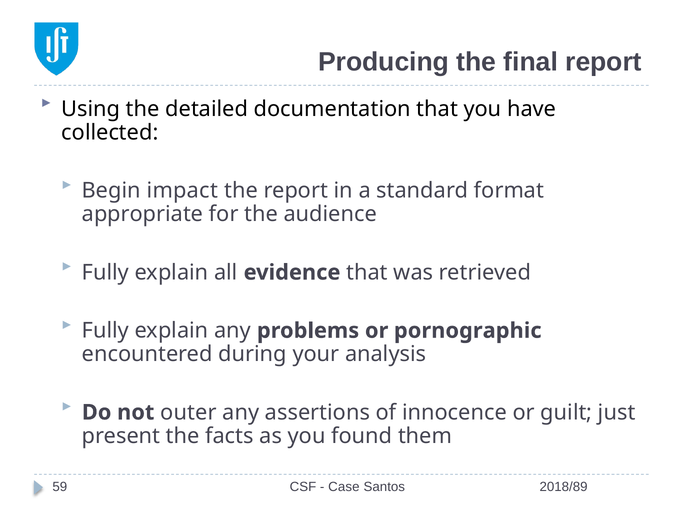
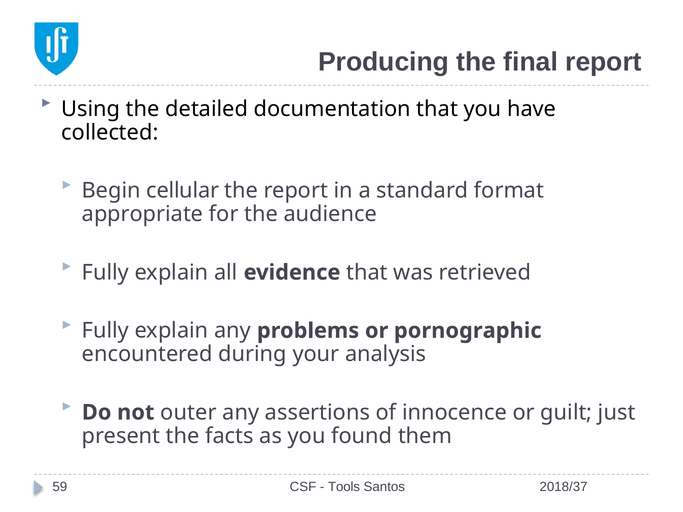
impact: impact -> cellular
Case: Case -> Tools
2018/89: 2018/89 -> 2018/37
